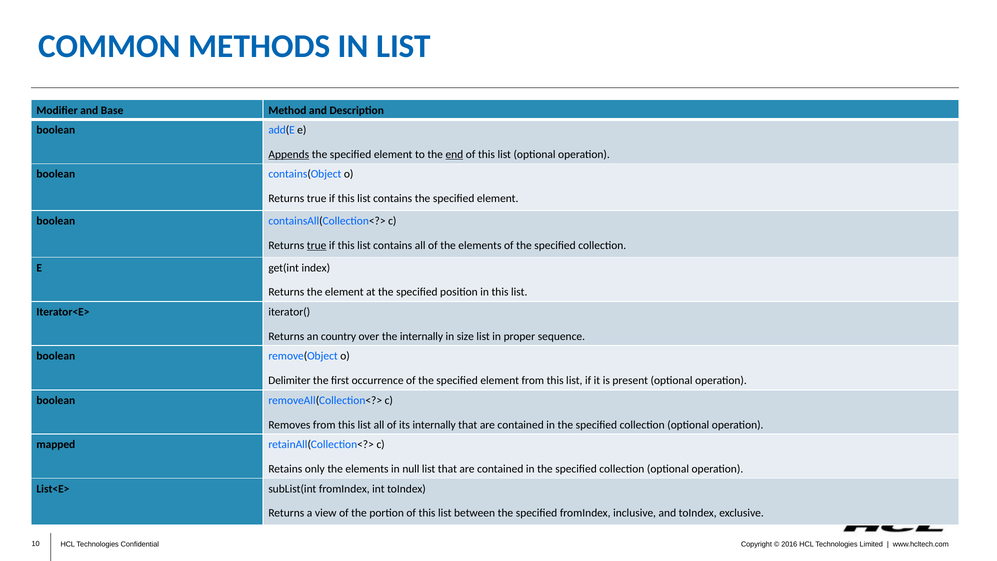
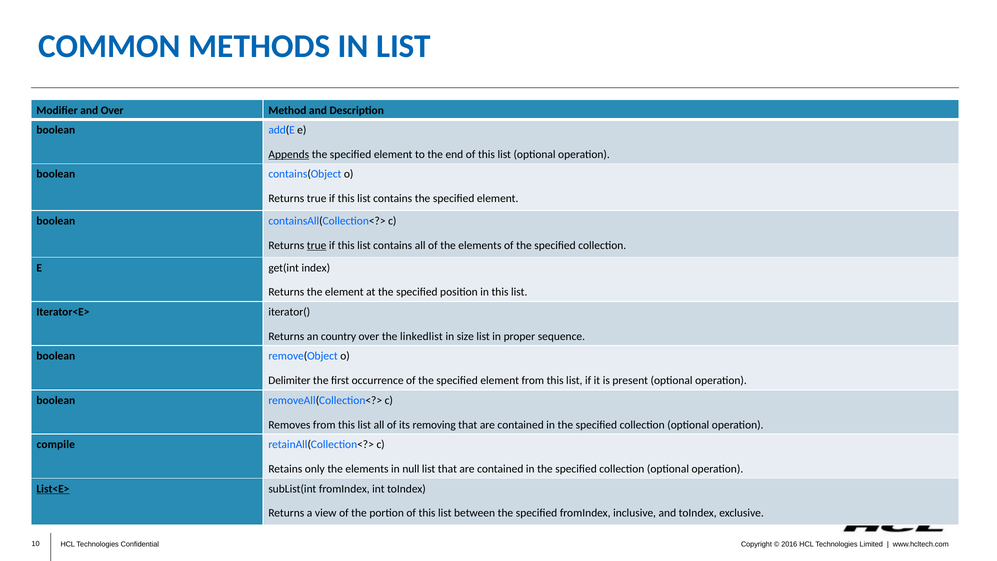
and Base: Base -> Over
end underline: present -> none
the internally: internally -> linkedlist
its internally: internally -> removing
mapped: mapped -> compile
List<E> underline: none -> present
